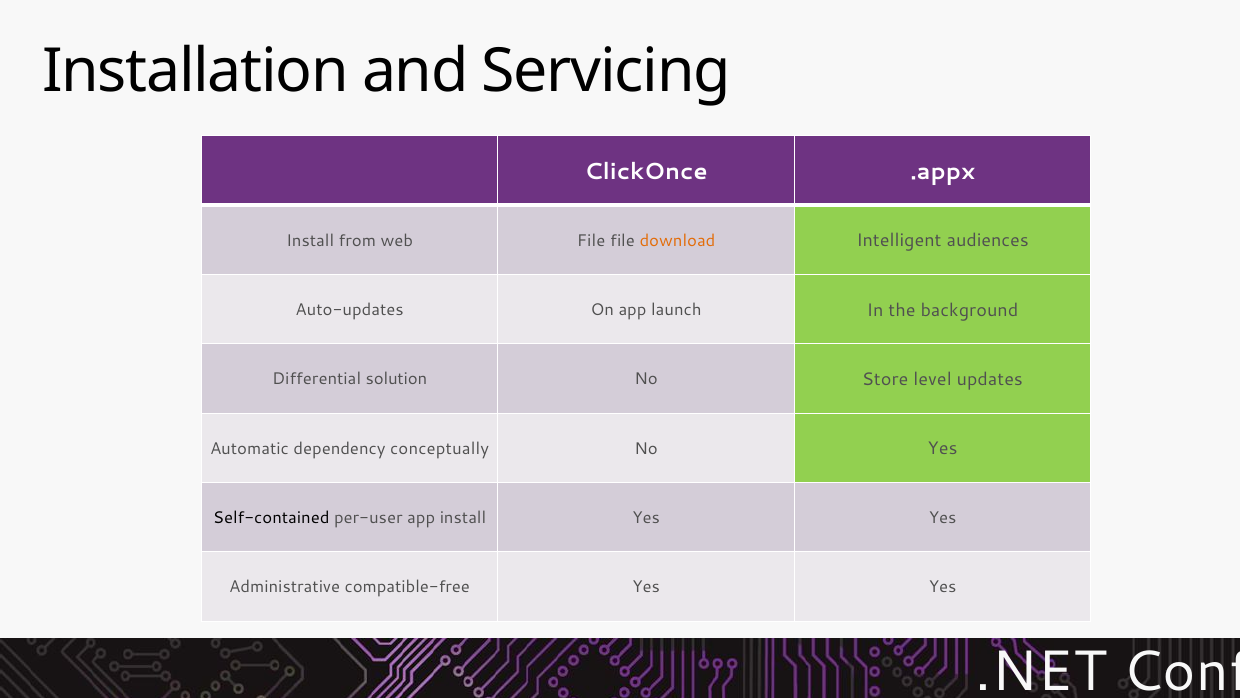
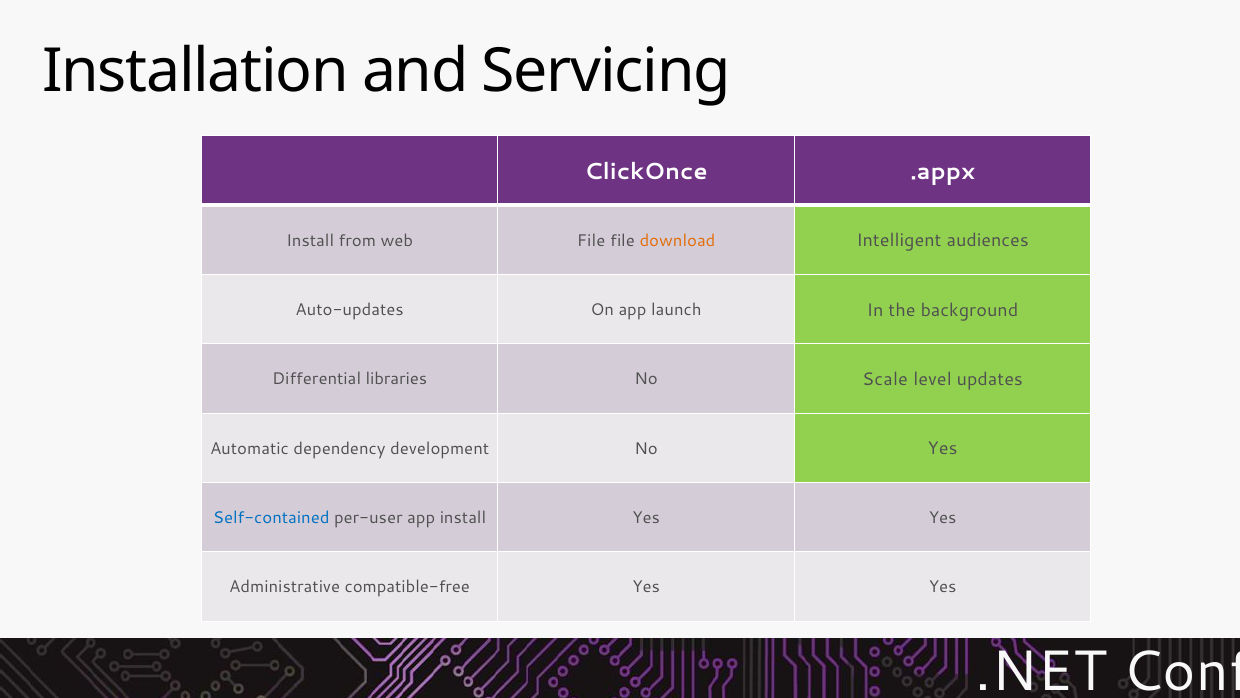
solution: solution -> libraries
Store: Store -> Scale
conceptually: conceptually -> development
Self-contained colour: black -> blue
